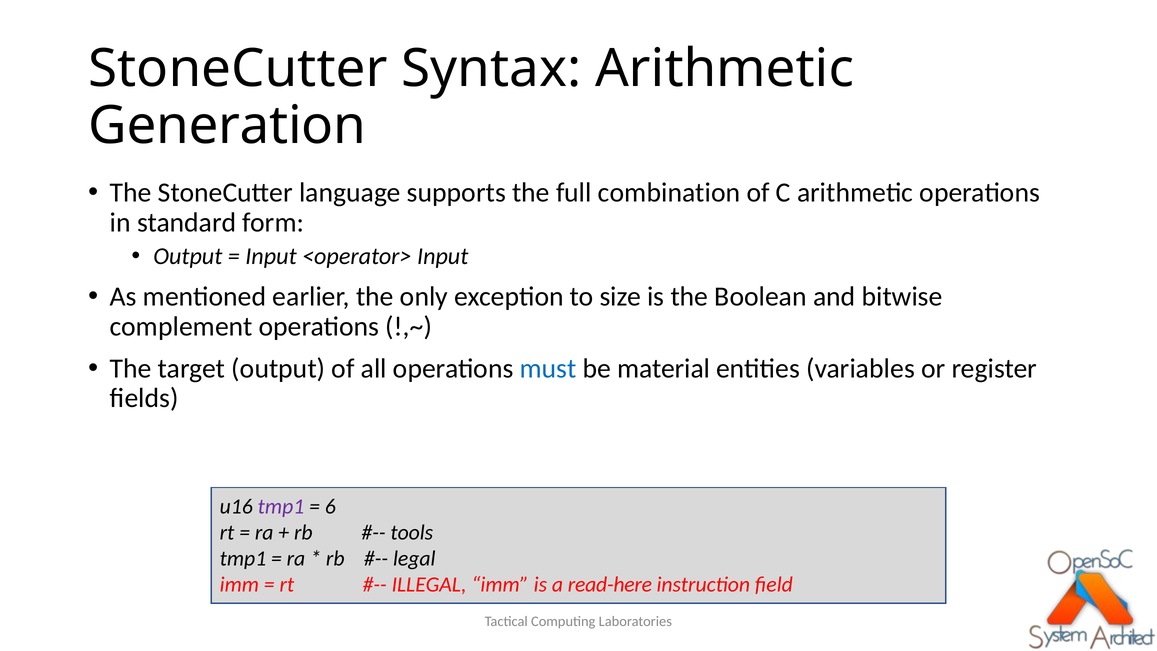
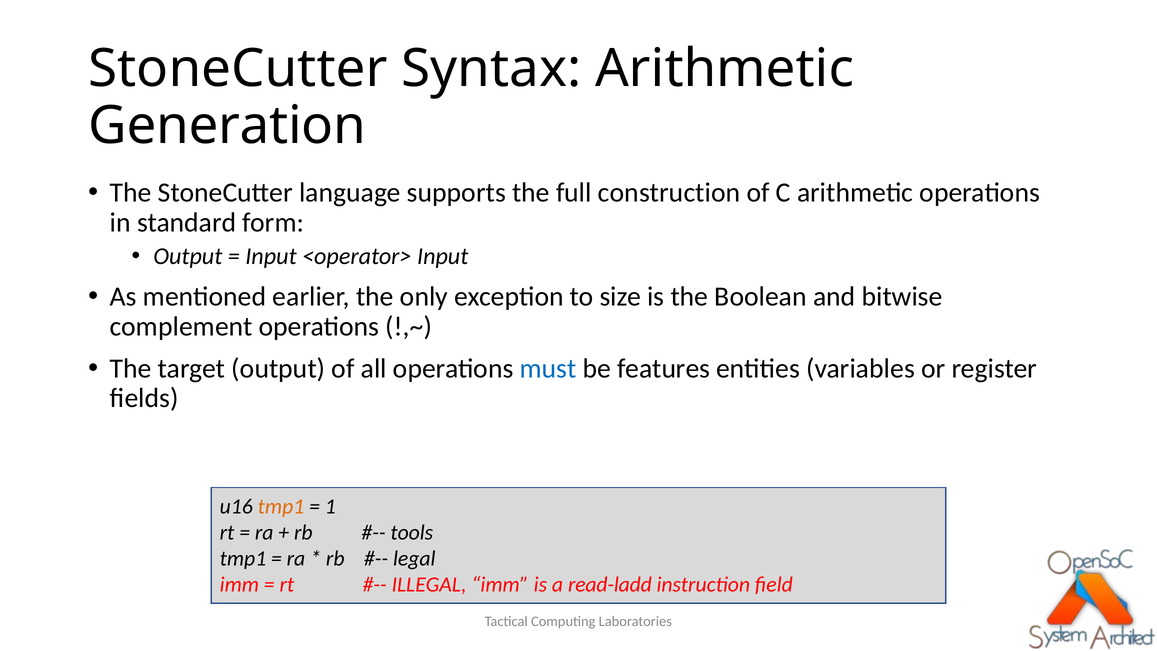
combination: combination -> construction
material: material -> features
tmp1 at (281, 506) colour: purple -> orange
6: 6 -> 1
read-here: read-here -> read-ladd
